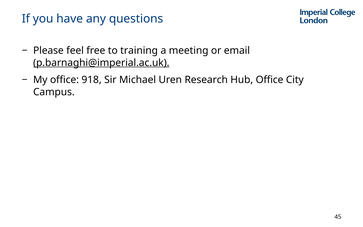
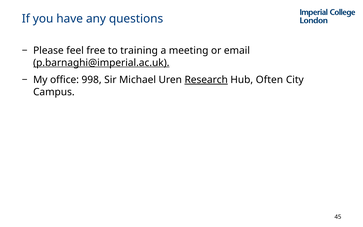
918: 918 -> 998
Research underline: none -> present
Hub Office: Office -> Often
